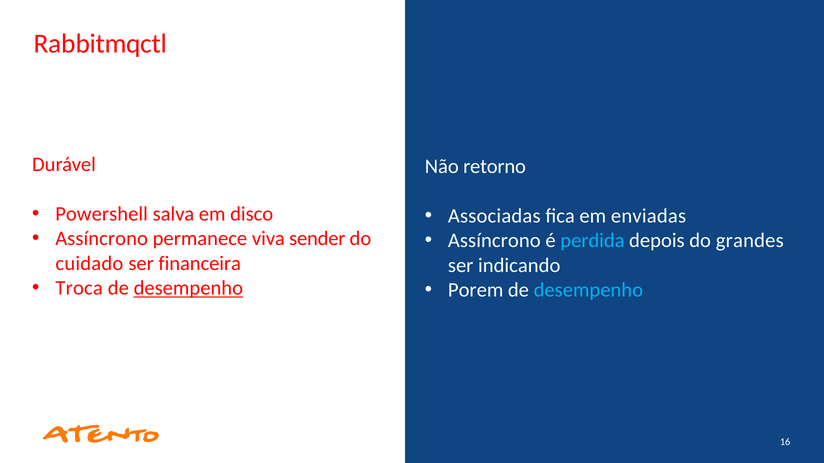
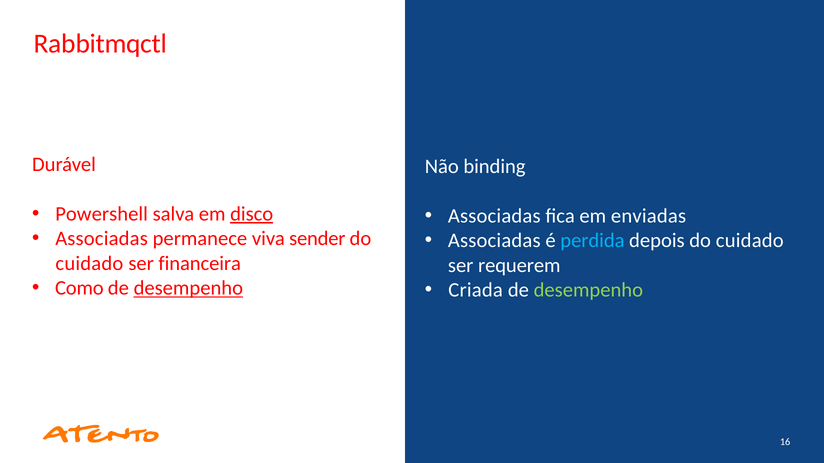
retorno: retorno -> binding
disco underline: none -> present
Assíncrono at (102, 239): Assíncrono -> Associadas
Assíncrono at (494, 241): Assíncrono -> Associadas
depois do grandes: grandes -> cuidado
indicando: indicando -> requerem
Troca: Troca -> Como
Porem: Porem -> Criada
desempenho at (588, 290) colour: light blue -> light green
